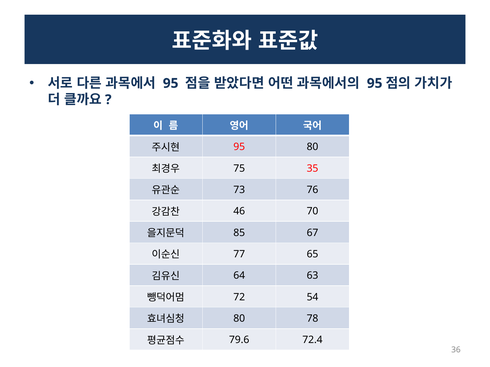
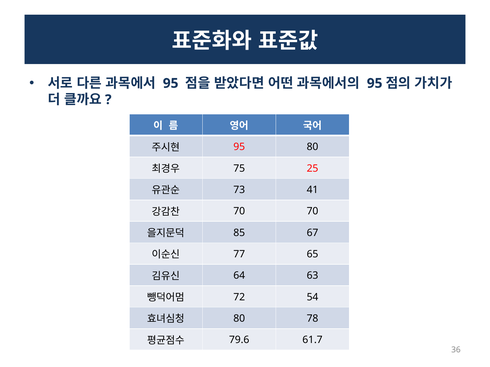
35: 35 -> 25
76: 76 -> 41
46 at (239, 211): 46 -> 70
72.4: 72.4 -> 61.7
